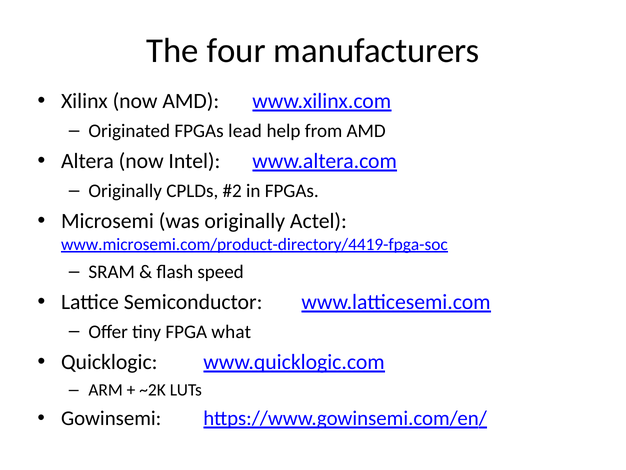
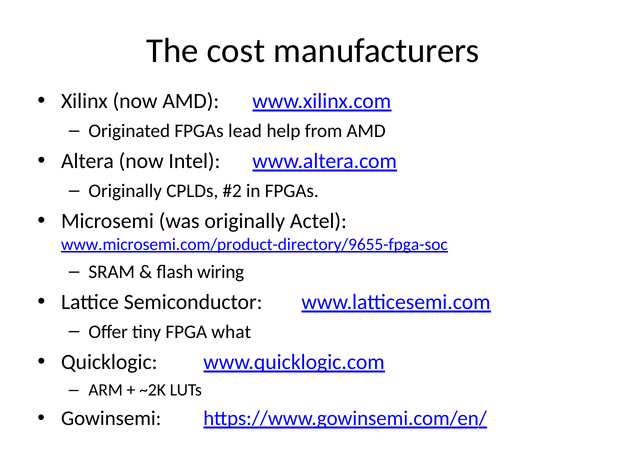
four: four -> cost
www.microsemi.com/product-directory/4419-fpga-soc: www.microsemi.com/product-directory/4419-fpga-soc -> www.microsemi.com/product-directory/9655-fpga-soc
speed: speed -> wiring
